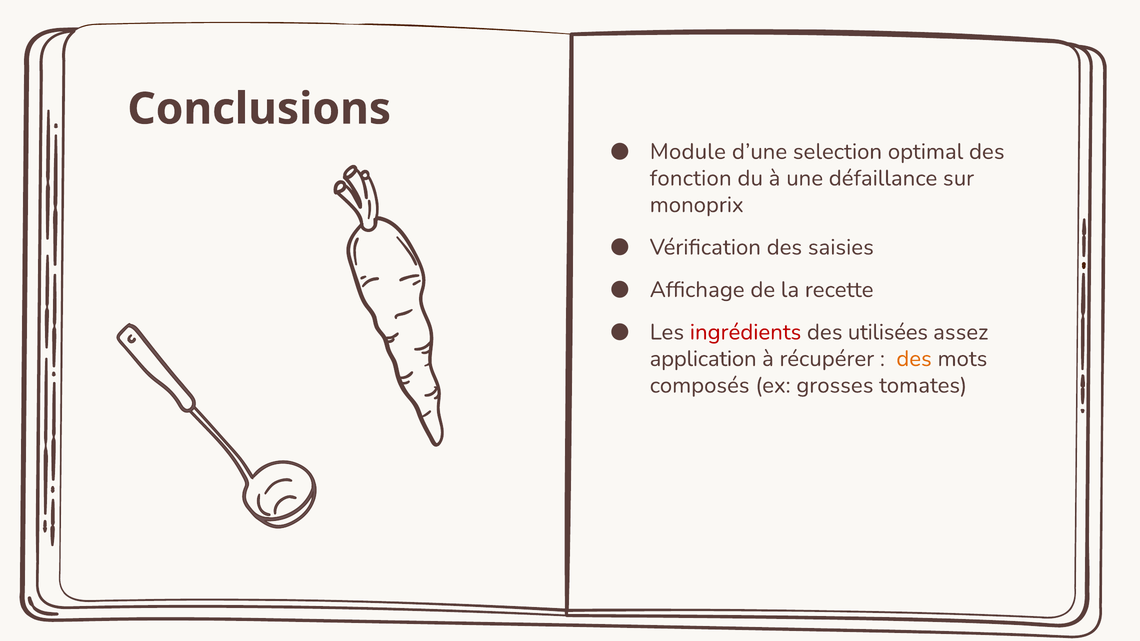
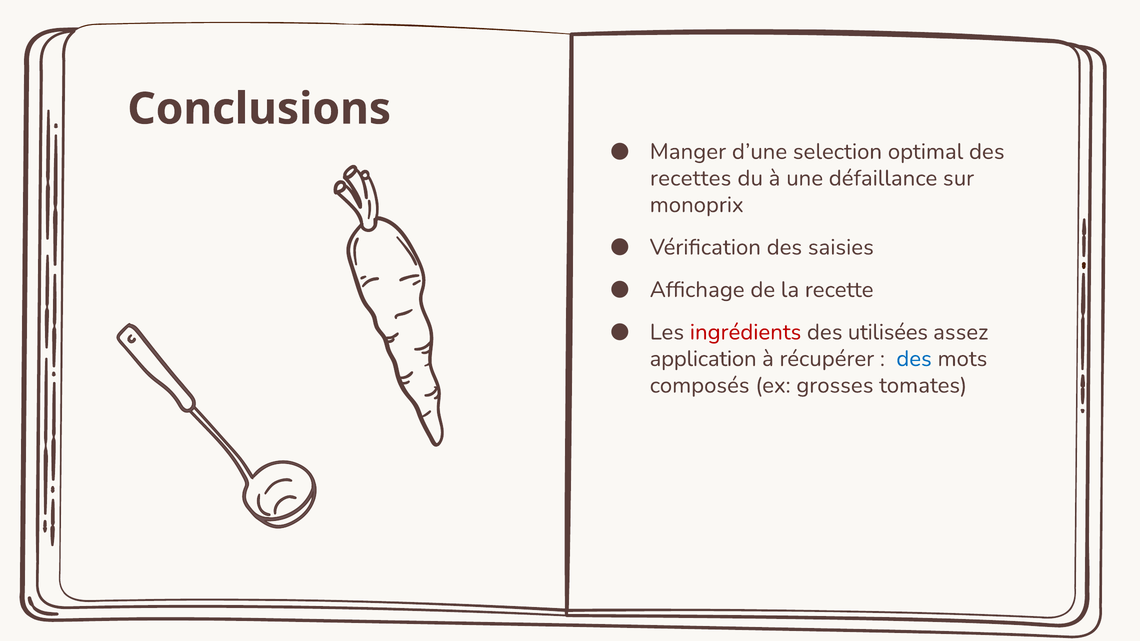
Module: Module -> Manger
fonction: fonction -> recettes
des at (914, 359) colour: orange -> blue
